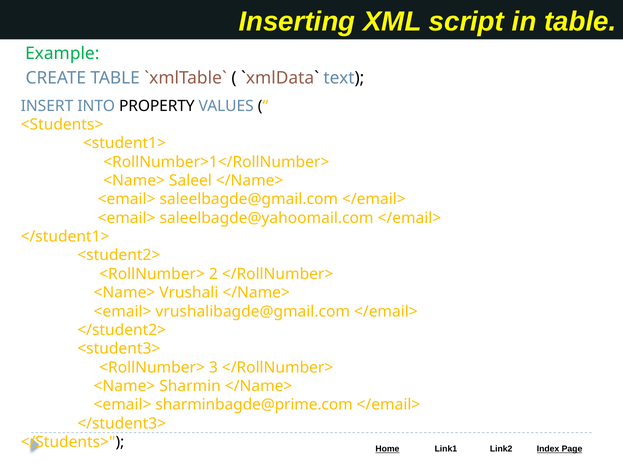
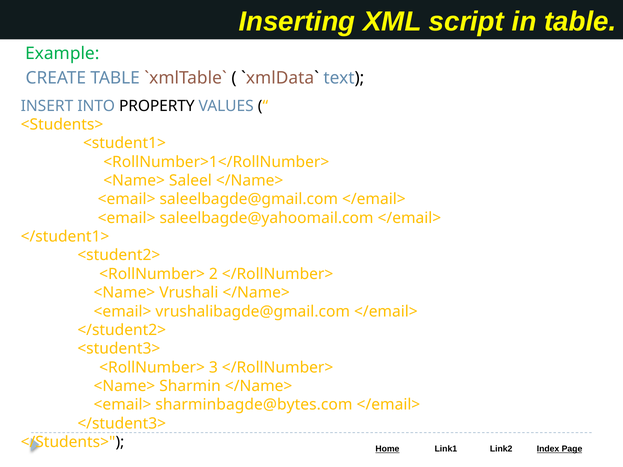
sharminbagde@prime.com: sharminbagde@prime.com -> sharminbagde@bytes.com
